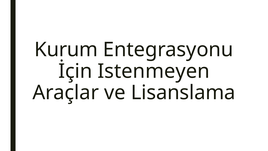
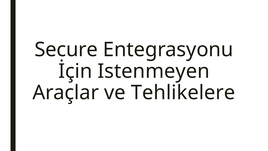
Kurum: Kurum -> Secure
Lisanslama: Lisanslama -> Tehlikelere
